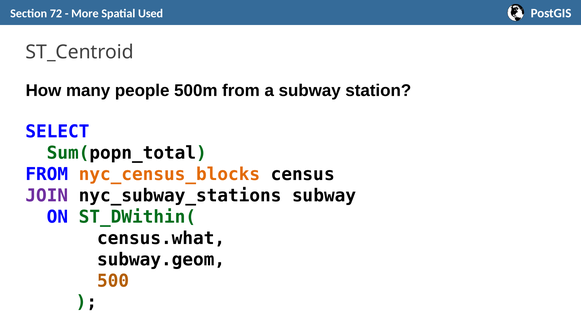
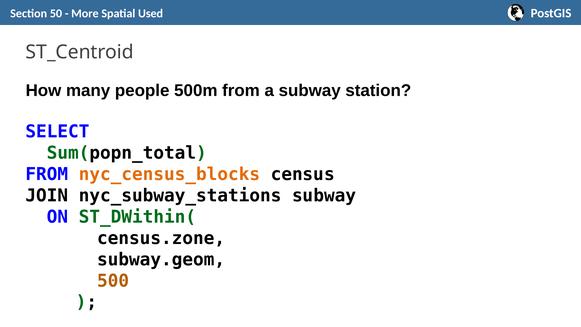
72: 72 -> 50
JOIN colour: purple -> black
census.what: census.what -> census.zone
